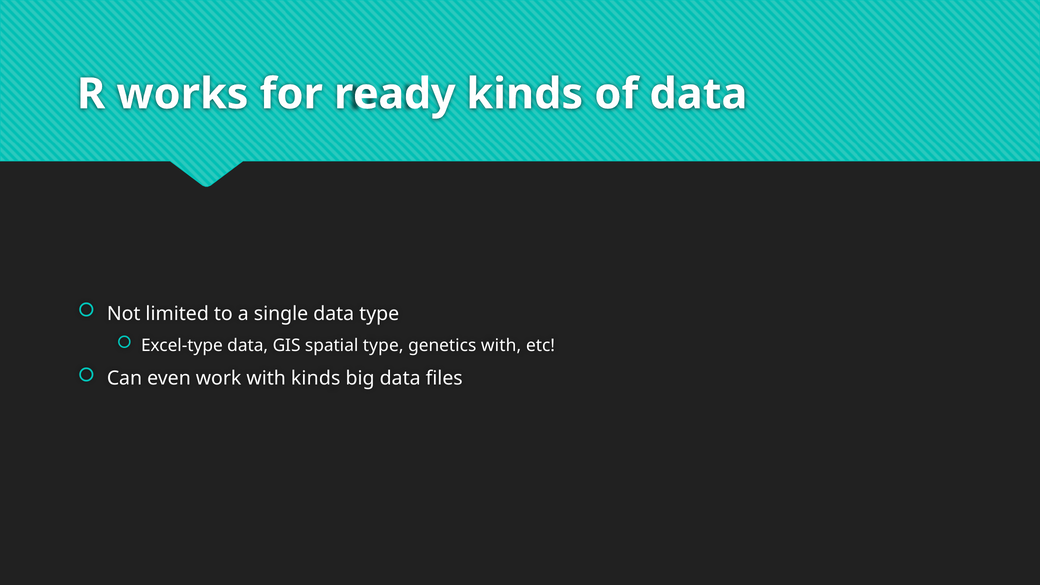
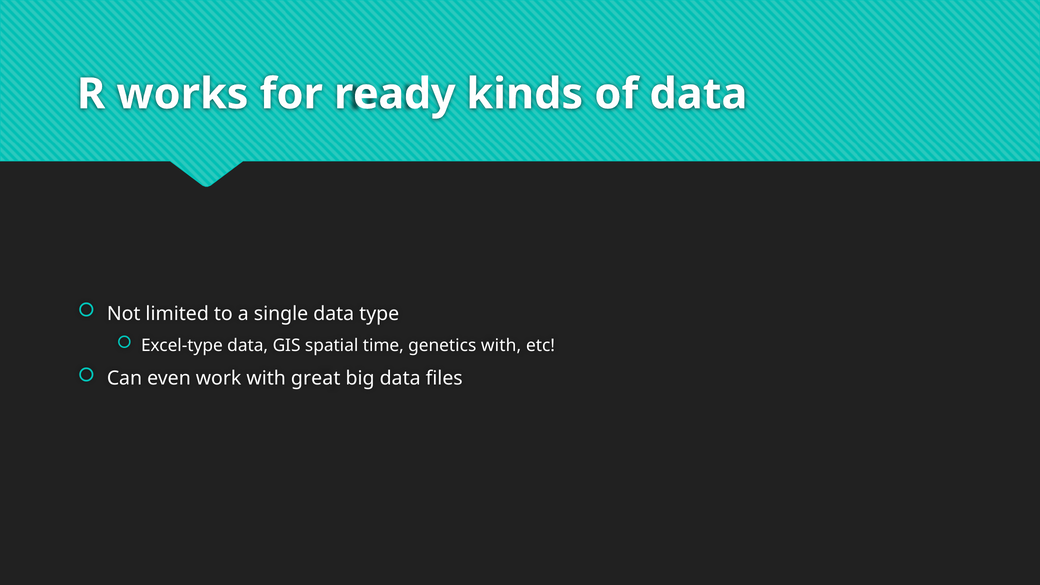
spatial type: type -> time
with kinds: kinds -> great
